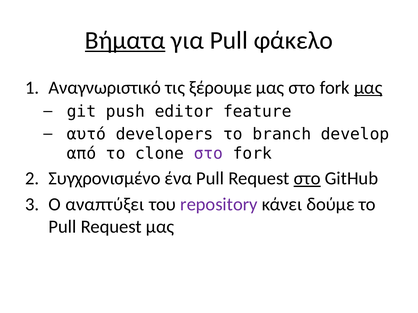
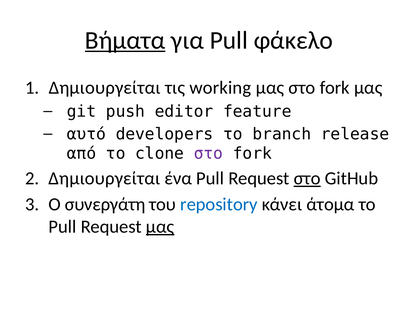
Αναγνωριστικό at (105, 88): Αναγνωριστικό -> Δημιουργείται
ξέρουμε: ξέρουμε -> working
μας at (368, 88) underline: present -> none
develop: develop -> release
Συγχρονισμένο at (105, 179): Συγχρονισμένο -> Δημιουργείται
αναπτύξει: αναπτύξει -> συνεργάτη
repository colour: purple -> blue
δούμε: δούμε -> άτομα
μας at (160, 227) underline: none -> present
